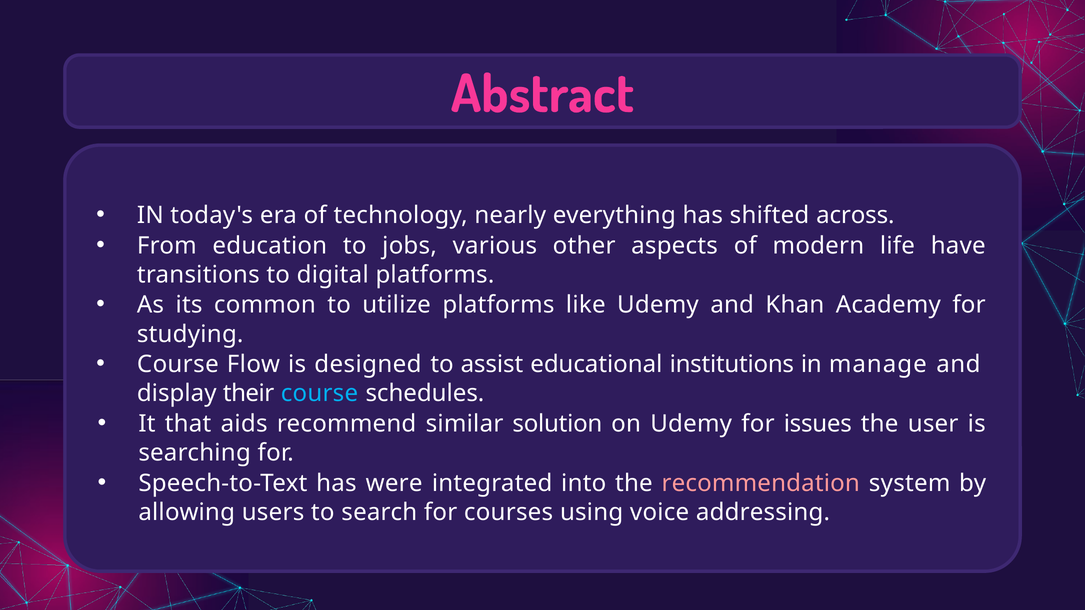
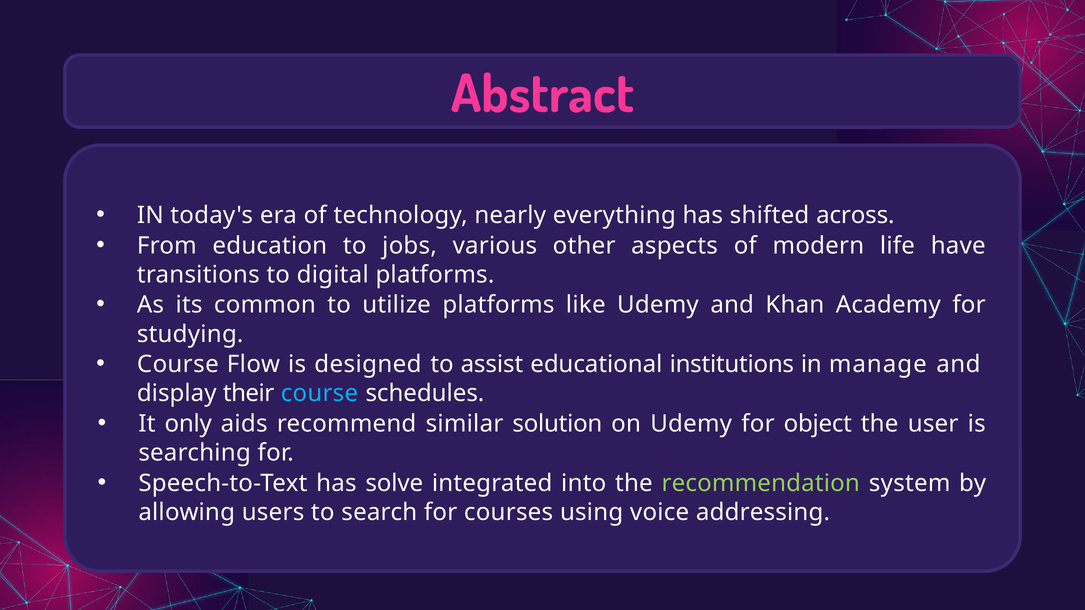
that: that -> only
issues: issues -> object
were: were -> solve
recommendation colour: pink -> light green
